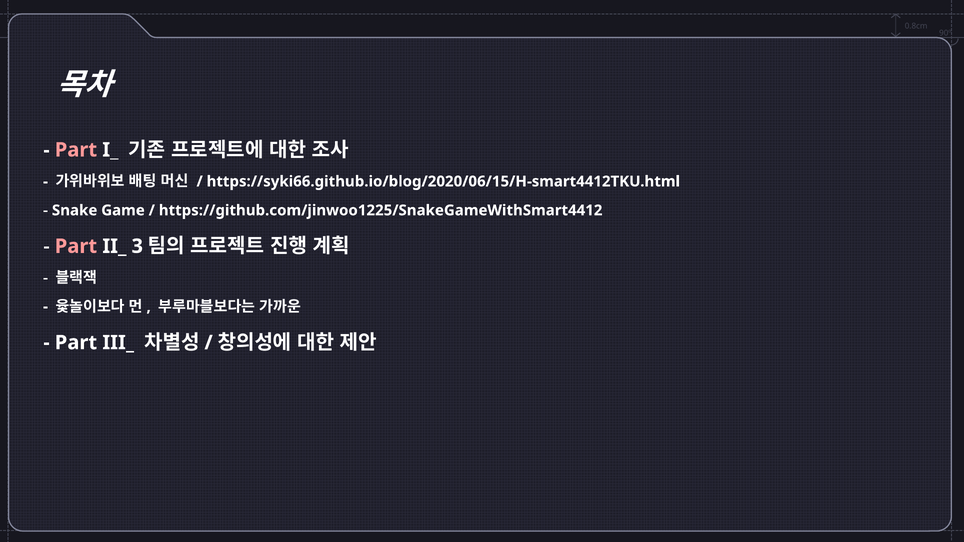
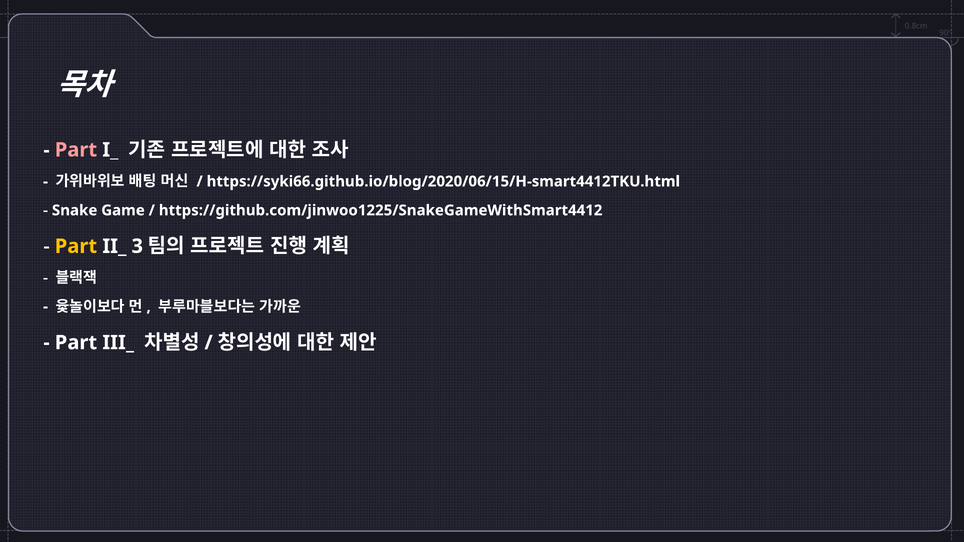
Part at (76, 246) colour: pink -> yellow
